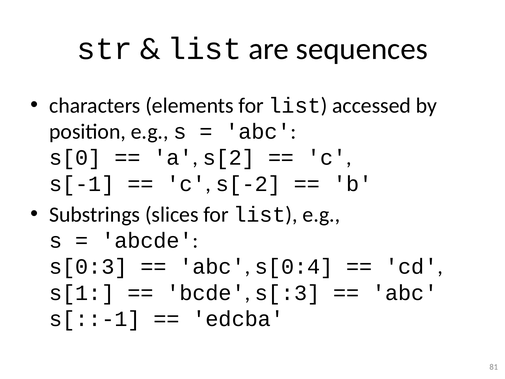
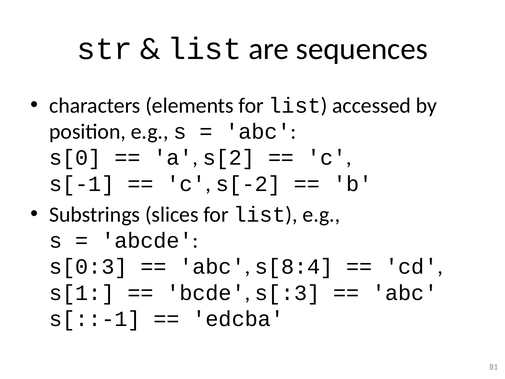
s[0:4: s[0:4 -> s[8:4
